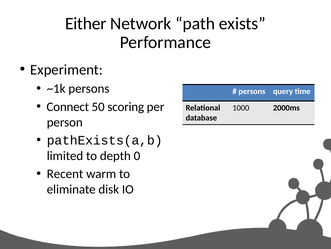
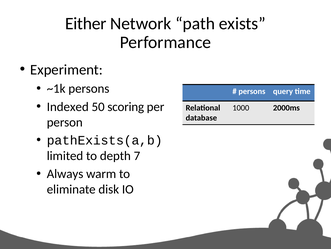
Connect: Connect -> Indexed
0: 0 -> 7
Recent: Recent -> Always
